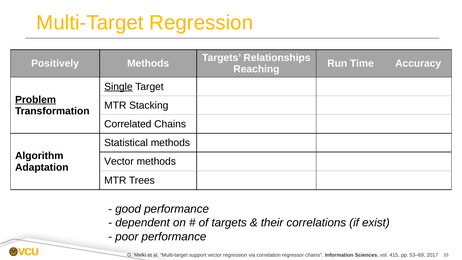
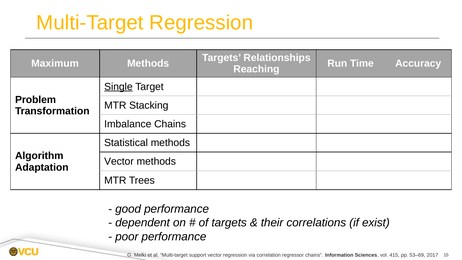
Positively: Positively -> Maximum
Problem underline: present -> none
Correlated: Correlated -> Imbalance
